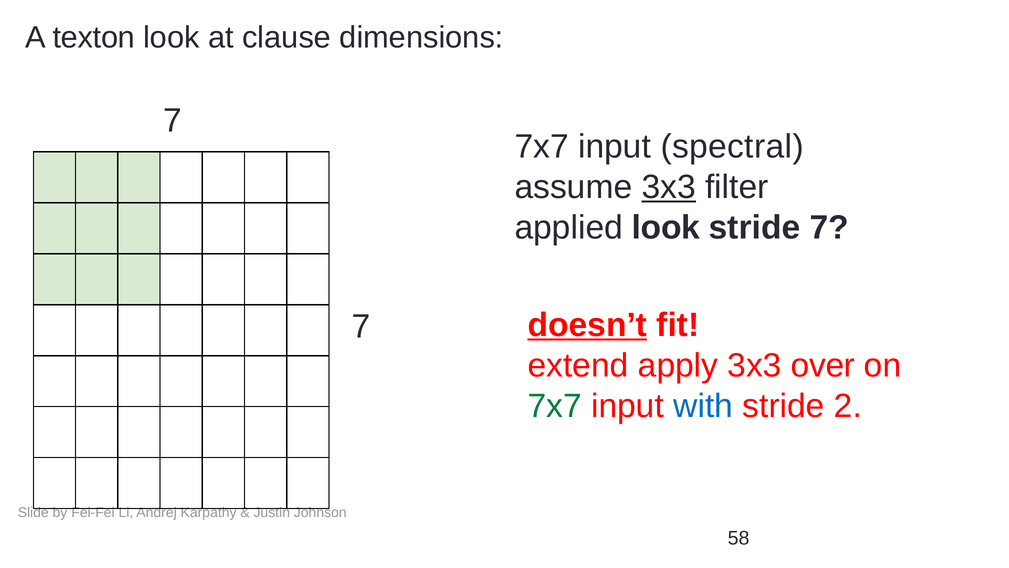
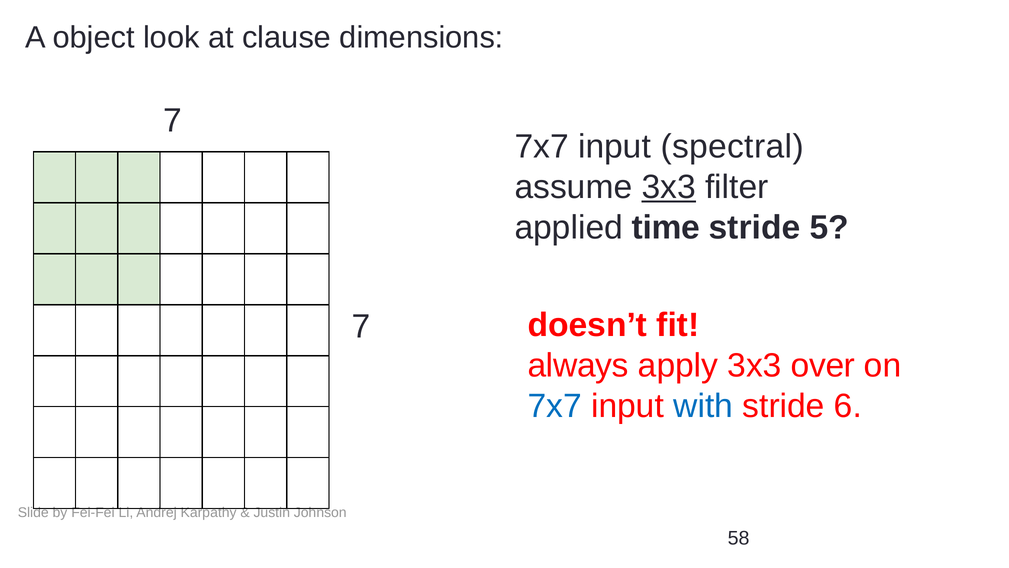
texton: texton -> object
applied look: look -> time
stride 7: 7 -> 5
doesn’t underline: present -> none
extend: extend -> always
7x7 at (555, 406) colour: green -> blue
2: 2 -> 6
